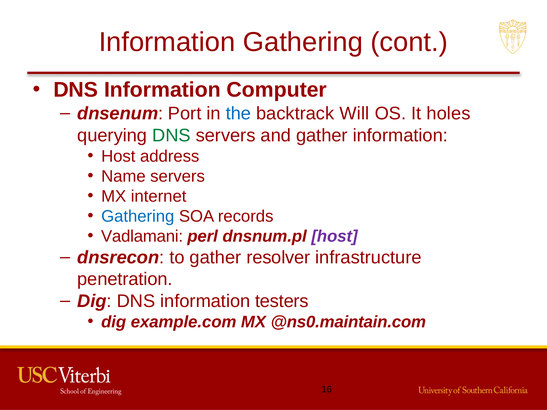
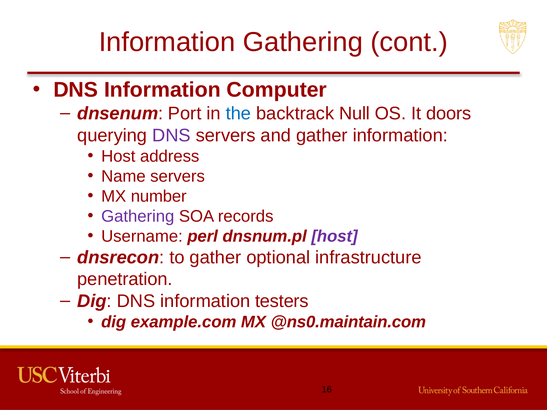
Will: Will -> Null
holes: holes -> doors
DNS at (171, 135) colour: green -> purple
internet: internet -> number
Gathering at (138, 216) colour: blue -> purple
Vadlamani: Vadlamani -> Username
resolver: resolver -> optional
